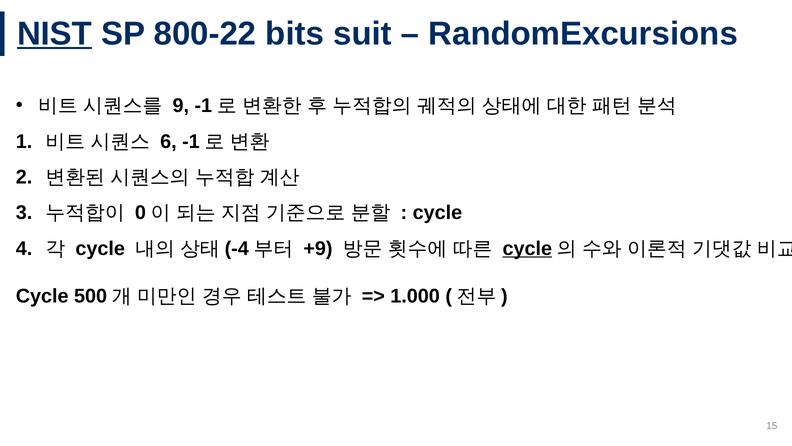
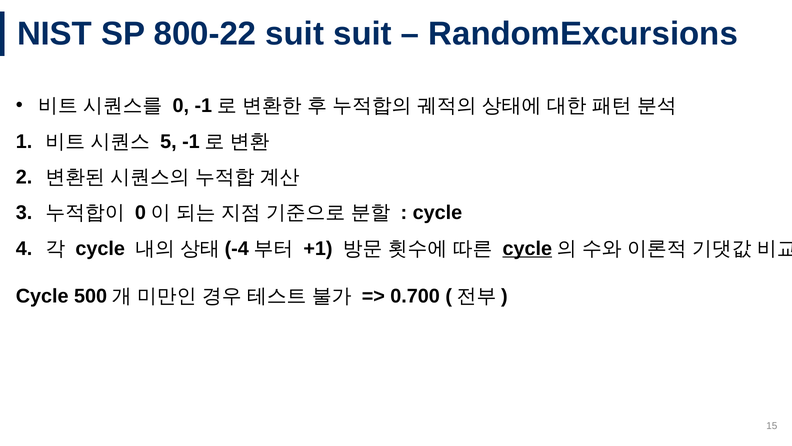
NIST underline: present -> none
800-22 bits: bits -> suit
9 at (181, 106): 9 -> 0
6: 6 -> 5
+9: +9 -> +1
1.000: 1.000 -> 0.700
